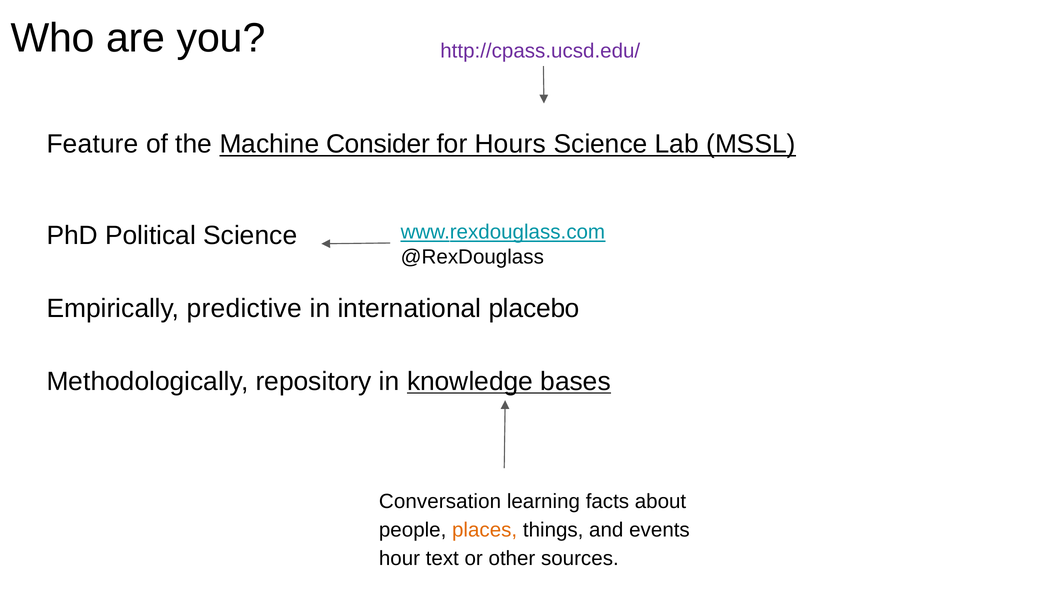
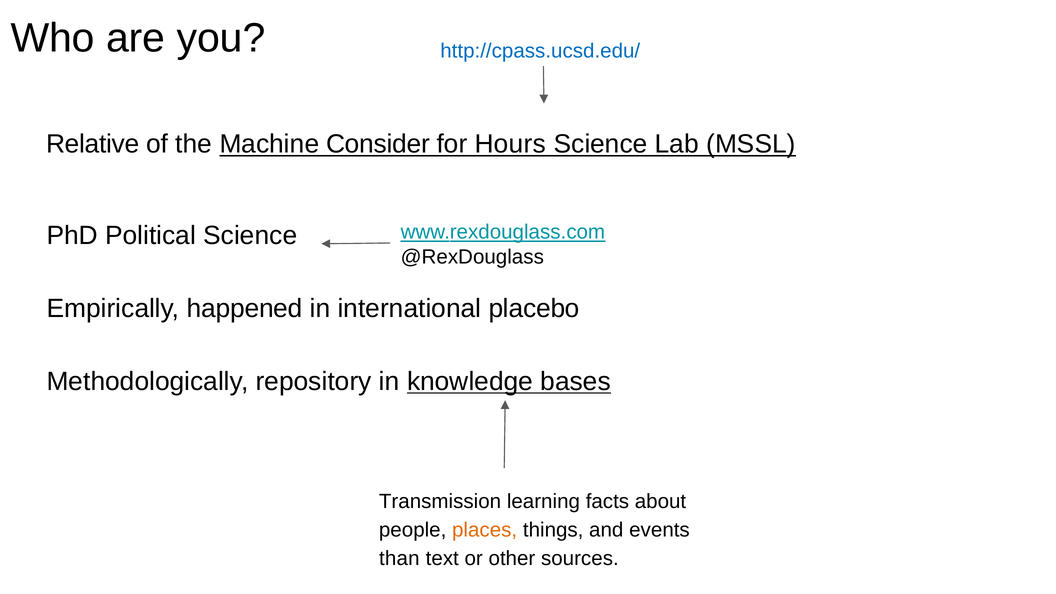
http://cpass.ucsd.edu/ colour: purple -> blue
Feature: Feature -> Relative
predictive: predictive -> happened
Conversation: Conversation -> Transmission
hour: hour -> than
